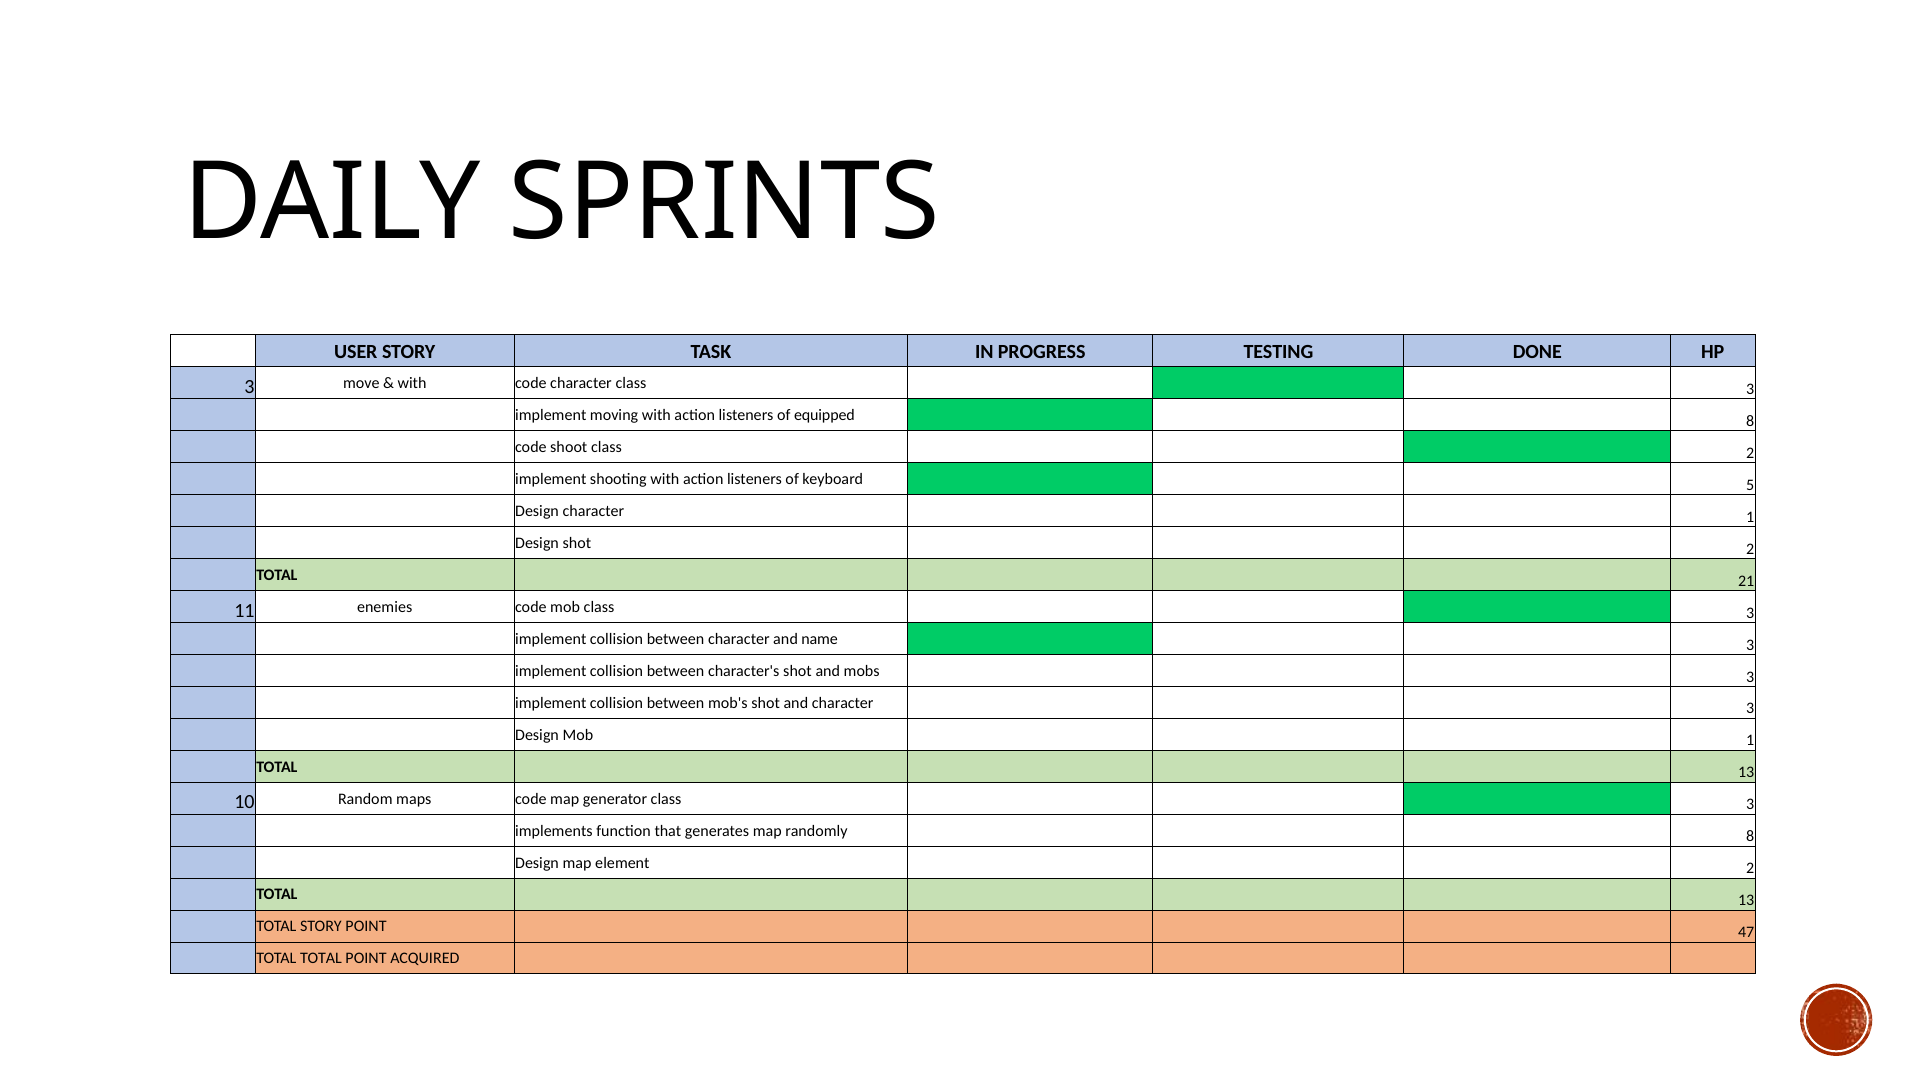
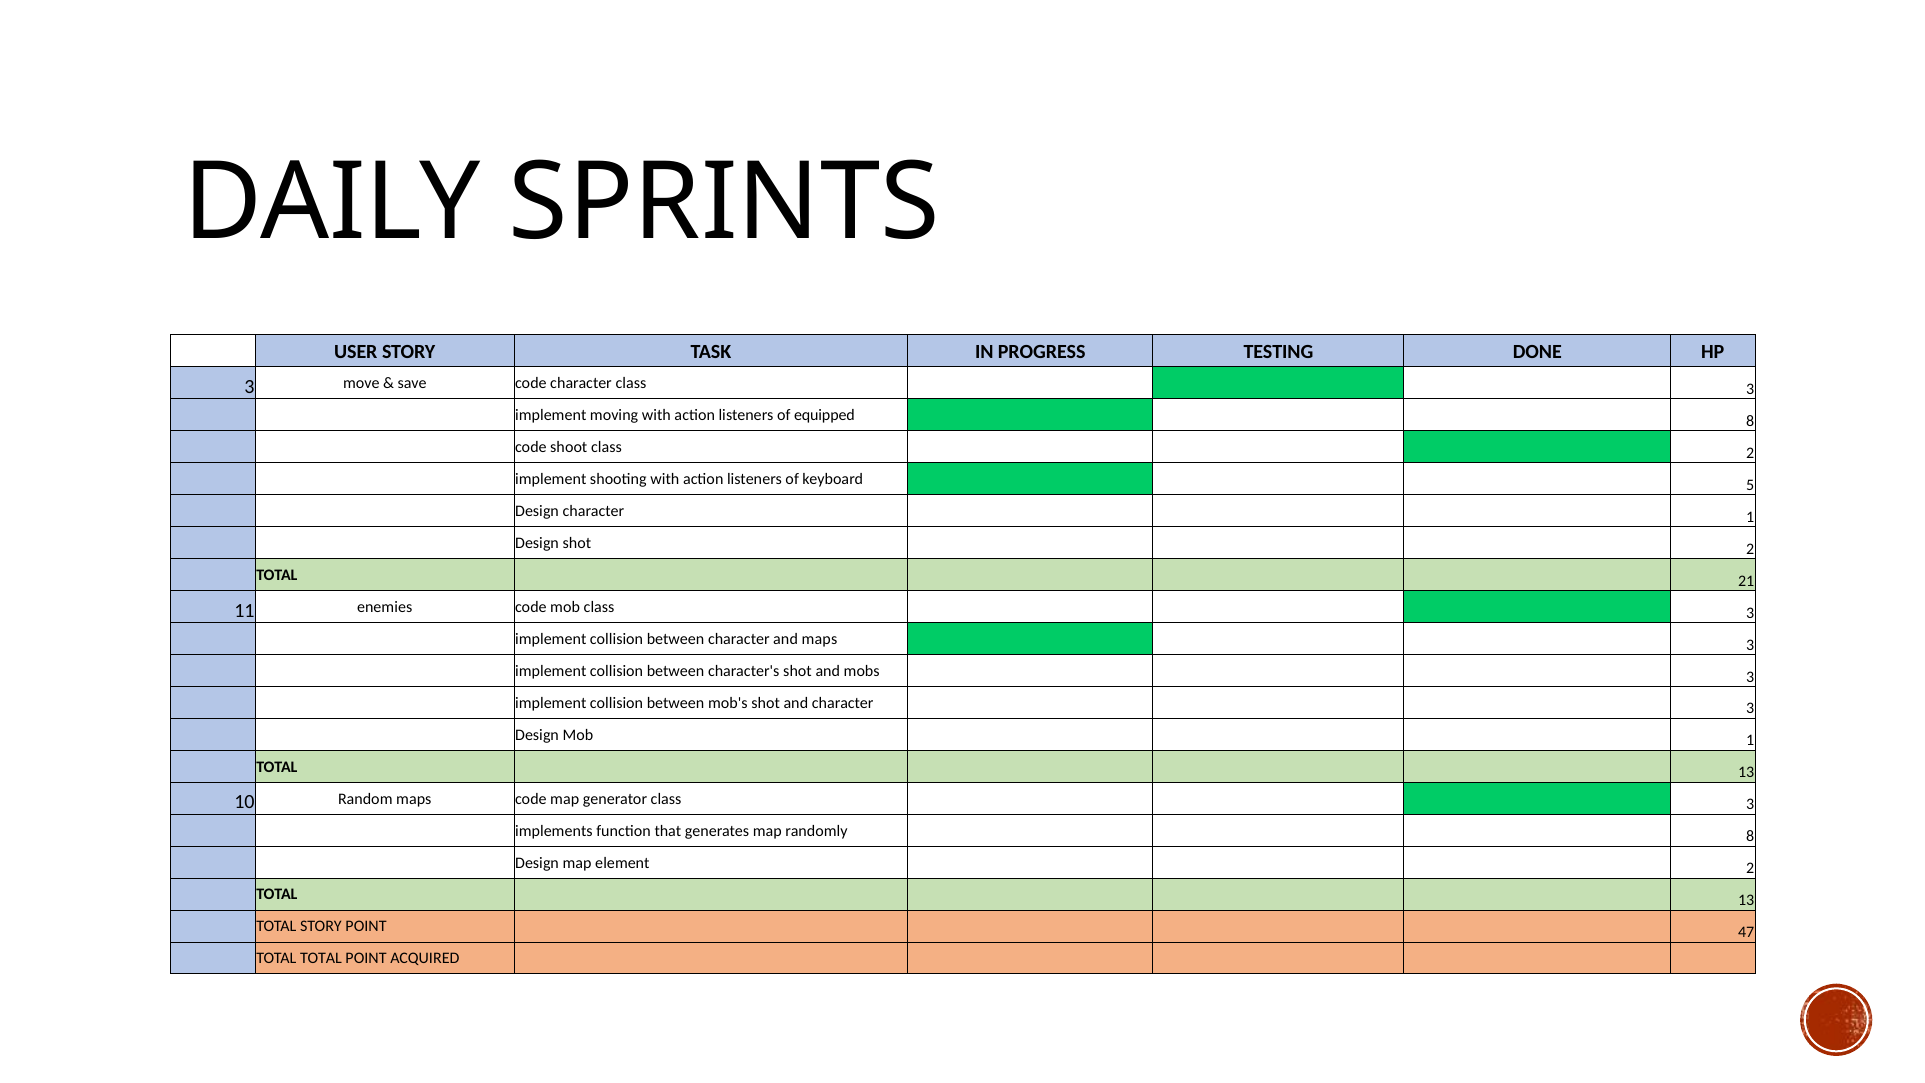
with at (412, 383): with -> save
and name: name -> maps
